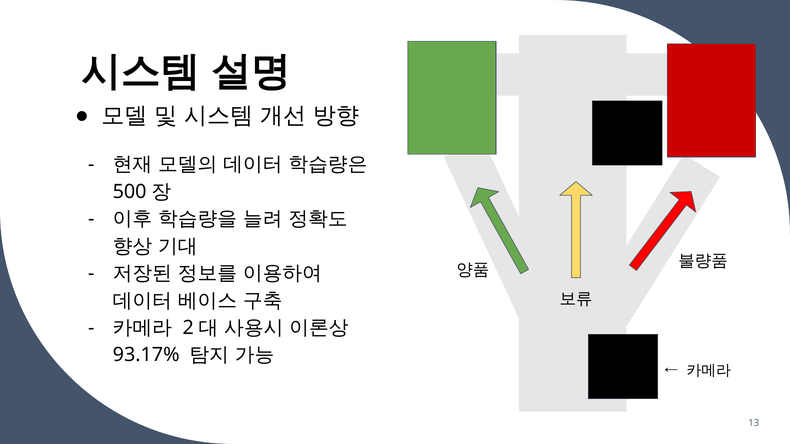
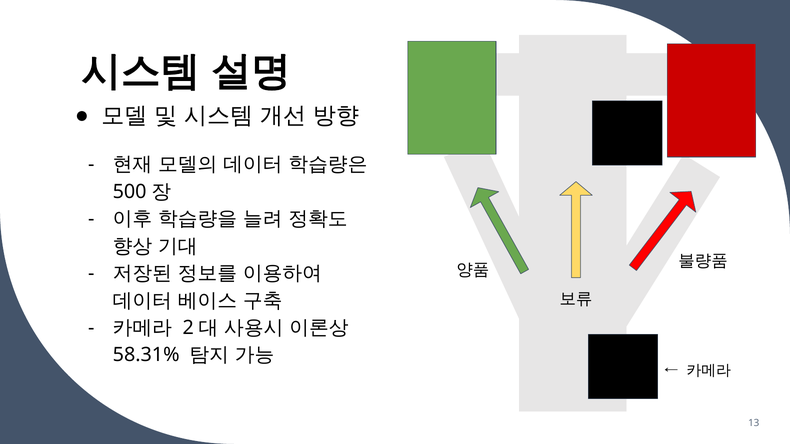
93.17%: 93.17% -> 58.31%
